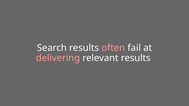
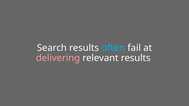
often colour: pink -> light blue
